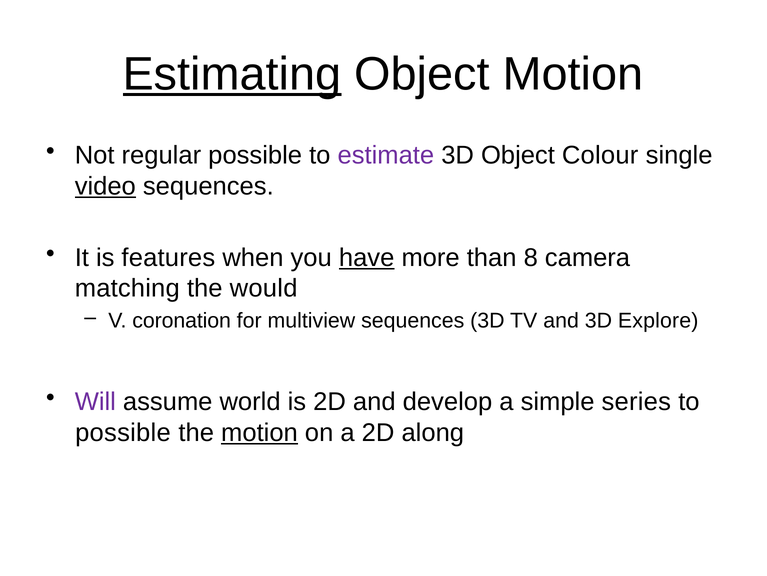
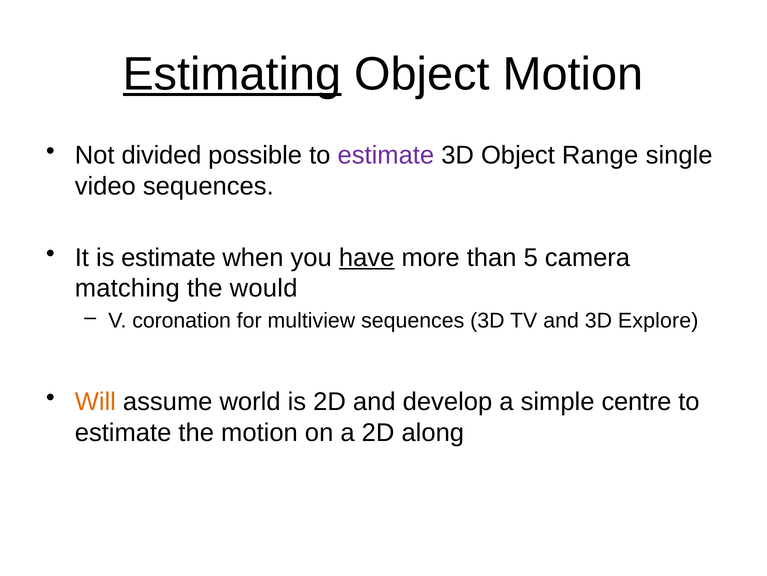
regular: regular -> divided
Colour: Colour -> Range
video underline: present -> none
is features: features -> estimate
8: 8 -> 5
Will colour: purple -> orange
series: series -> centre
possible at (123, 432): possible -> estimate
motion at (259, 432) underline: present -> none
